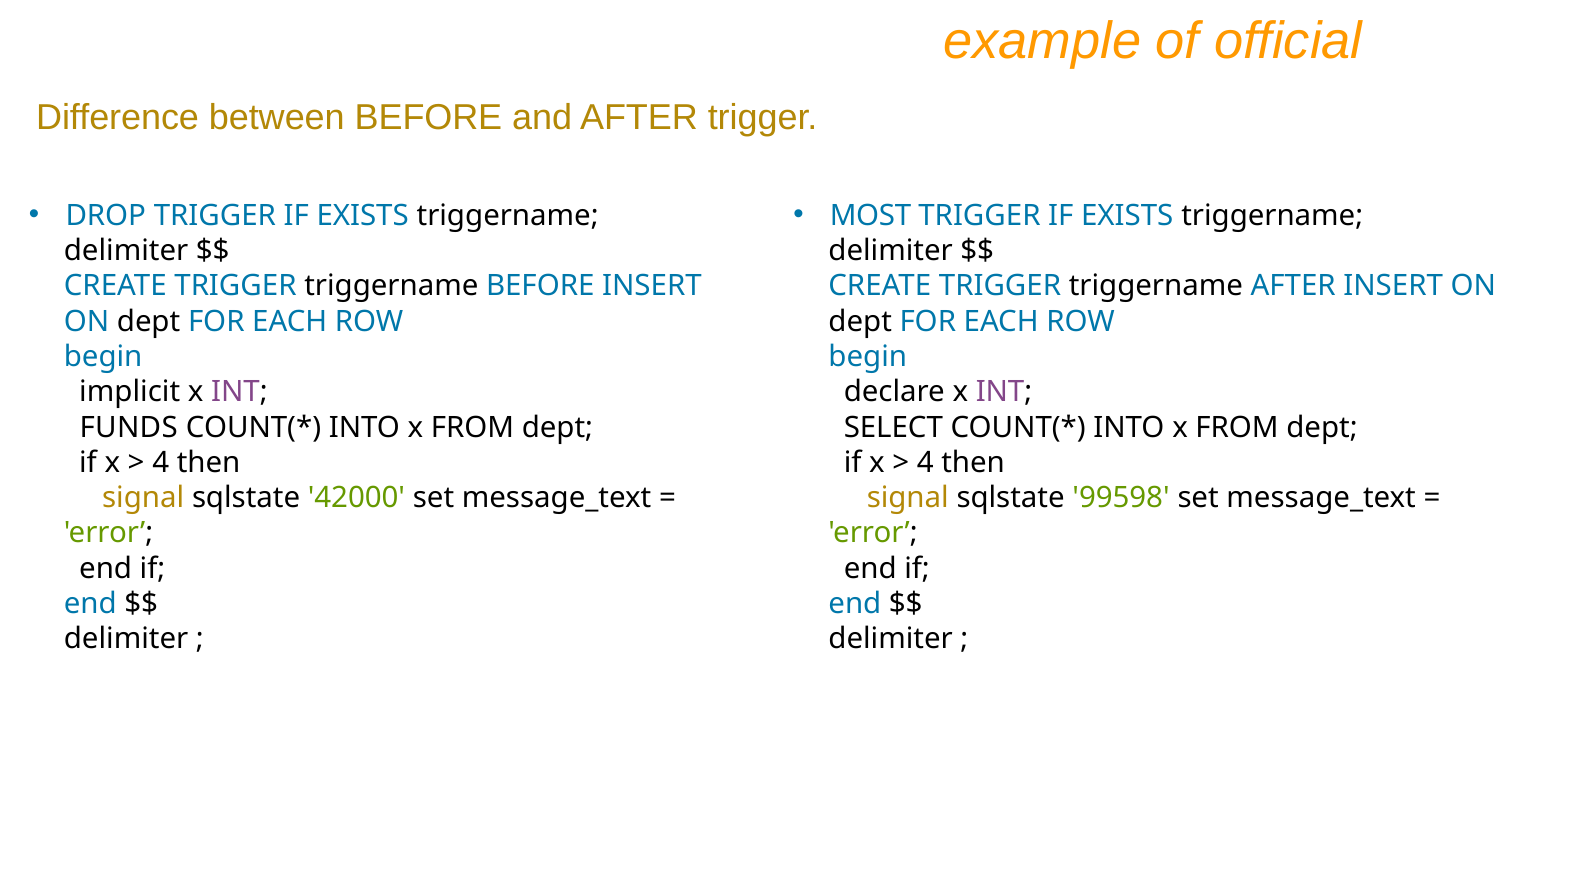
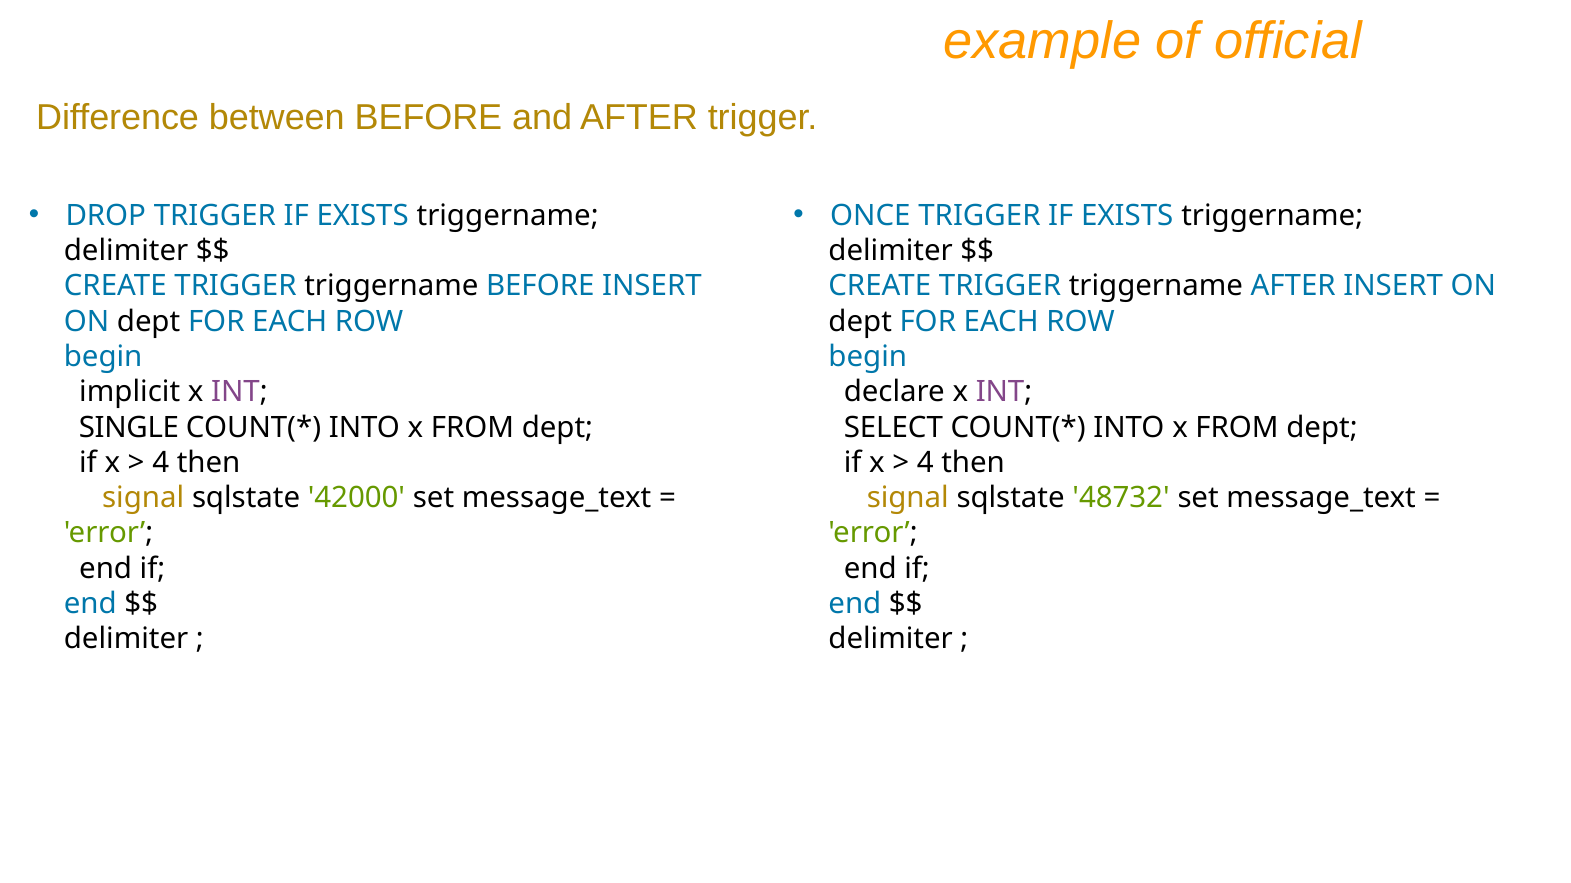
MOST: MOST -> ONCE
FUNDS: FUNDS -> SINGLE
99598: 99598 -> 48732
